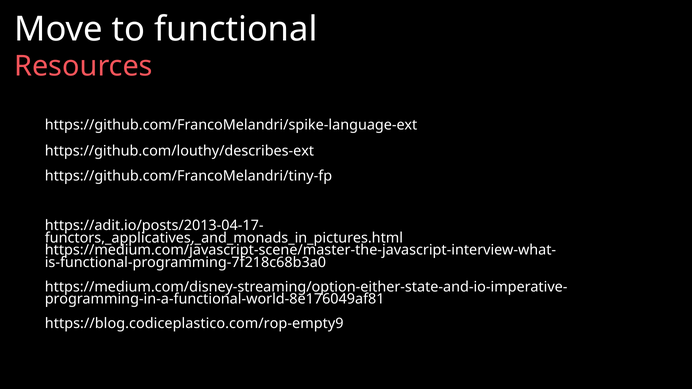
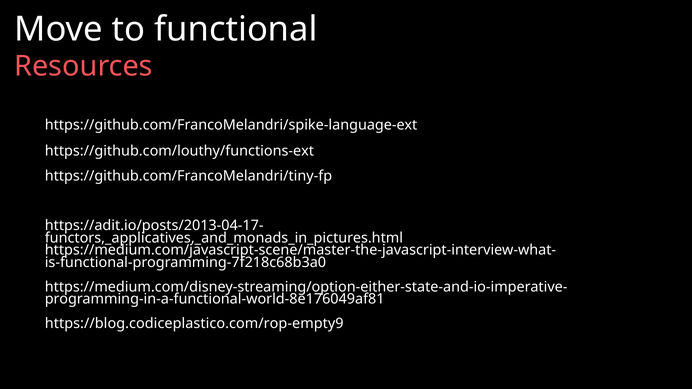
https://github.com/louthy/describes-ext: https://github.com/louthy/describes-ext -> https://github.com/louthy/functions-ext
